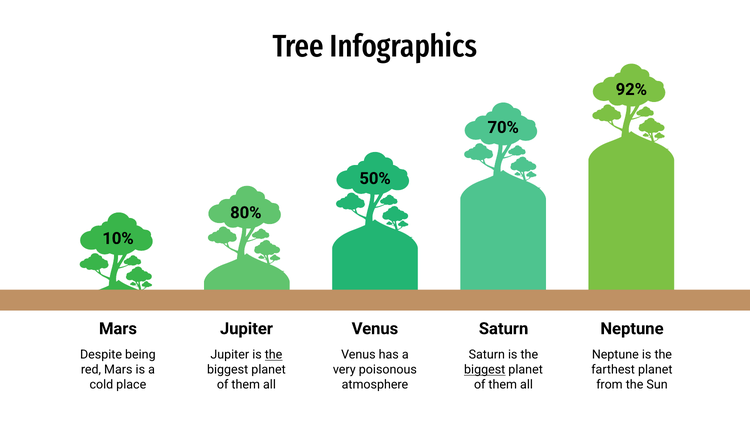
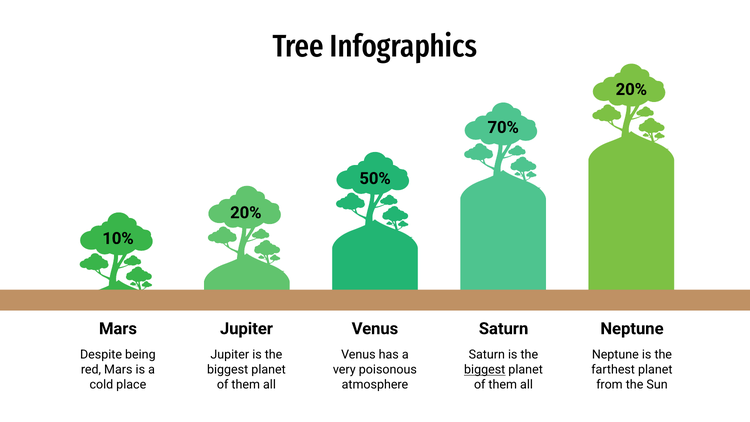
92% at (631, 89): 92% -> 20%
80% at (246, 213): 80% -> 20%
the at (274, 355) underline: present -> none
